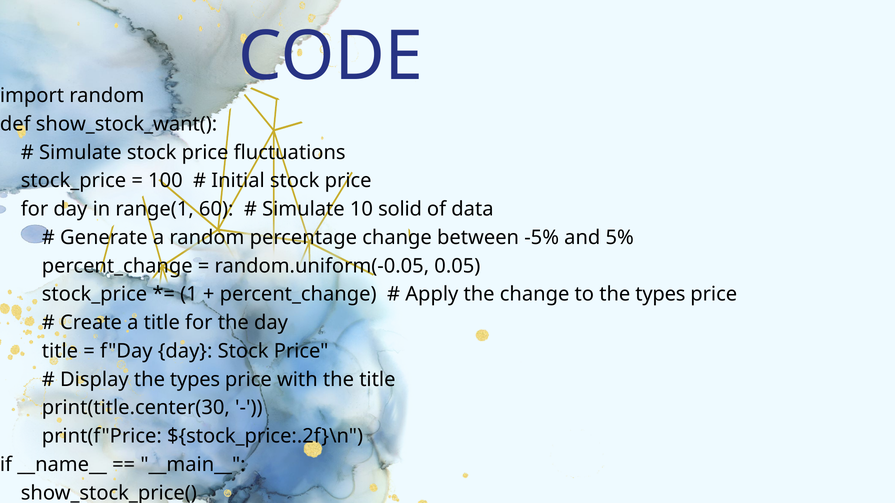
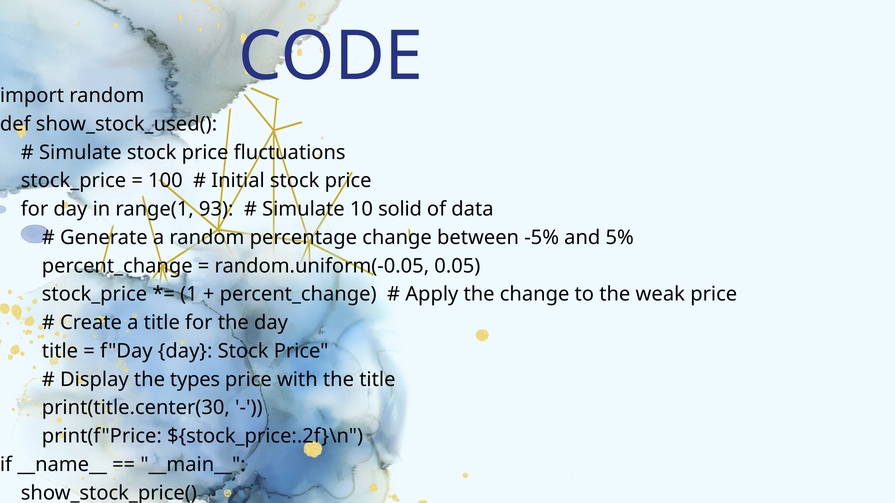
show_stock_want(: show_stock_want( -> show_stock_used(
60: 60 -> 93
to the types: types -> weak
